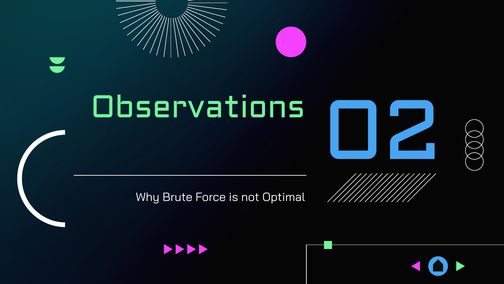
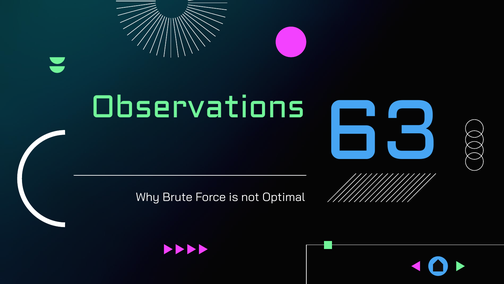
02: 02 -> 63
